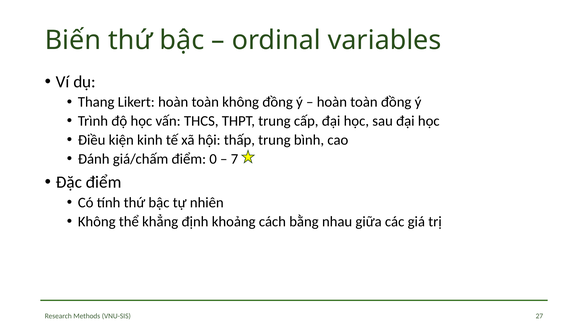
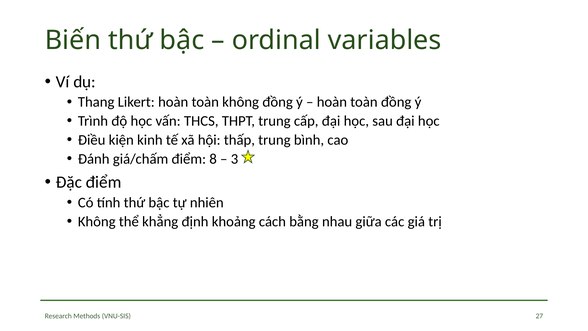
0: 0 -> 8
7: 7 -> 3
